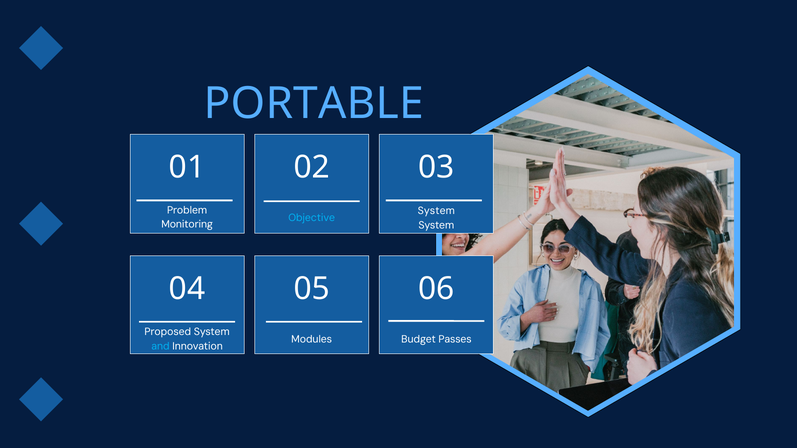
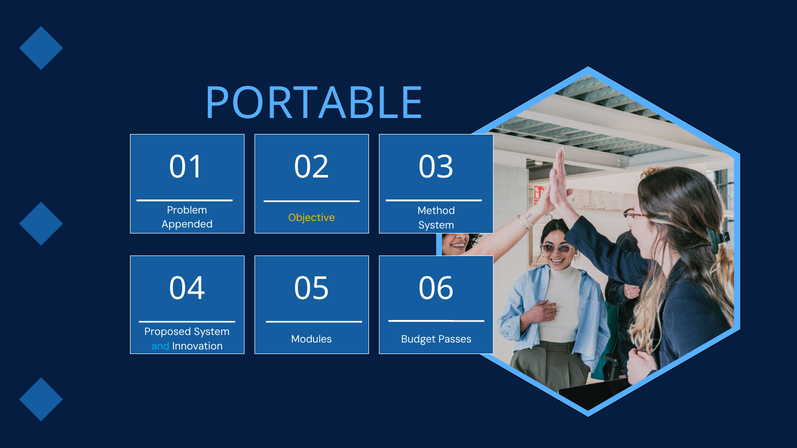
System at (436, 211): System -> Method
Objective colour: light blue -> yellow
Monitoring: Monitoring -> Appended
